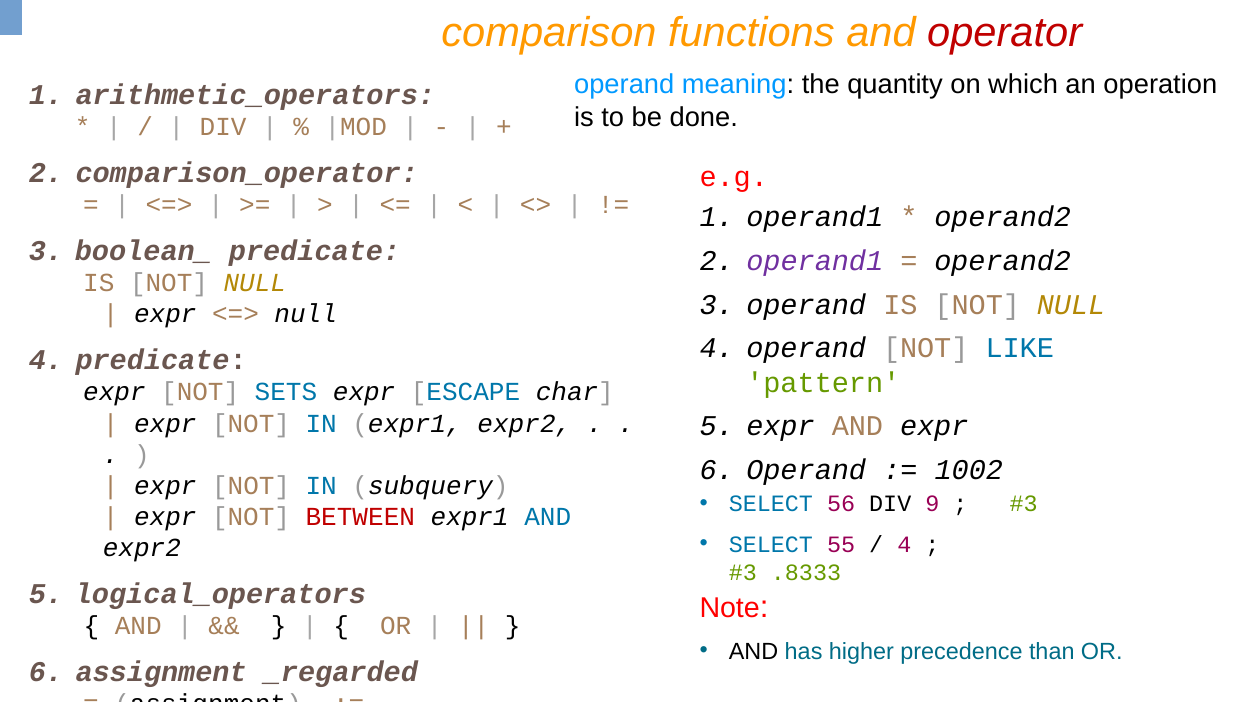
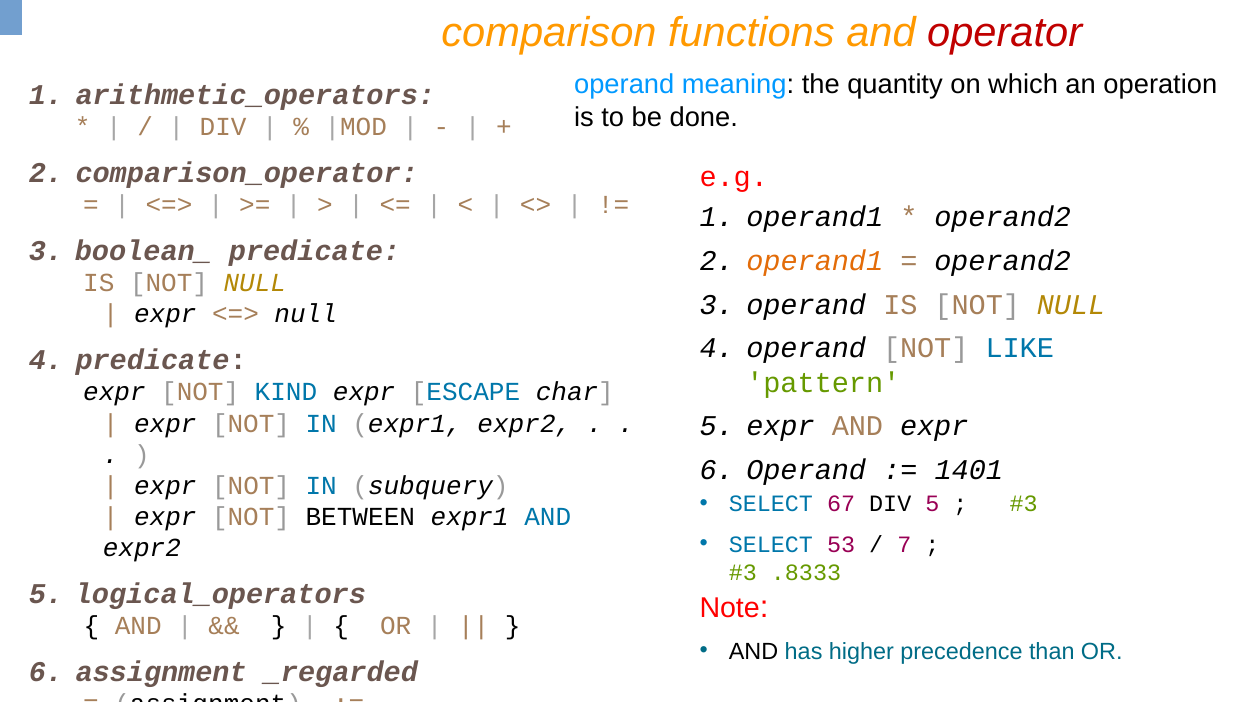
operand1 at (815, 261) colour: purple -> orange
SETS: SETS -> KIND
1002: 1002 -> 1401
56: 56 -> 67
DIV 9: 9 -> 5
BETWEEN colour: red -> black
55: 55 -> 53
4 at (904, 544): 4 -> 7
